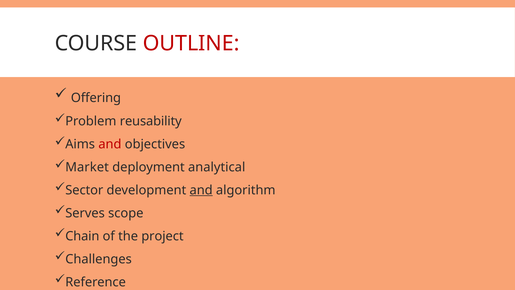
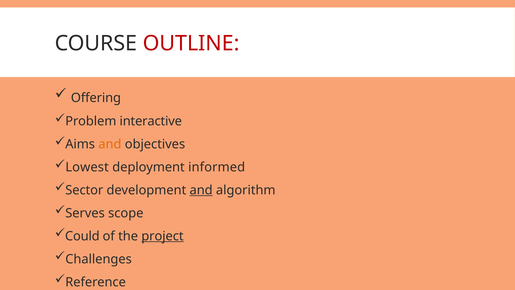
reusability: reusability -> interactive
and at (110, 144) colour: red -> orange
Market: Market -> Lowest
analytical: analytical -> informed
Chain: Chain -> Could
project underline: none -> present
